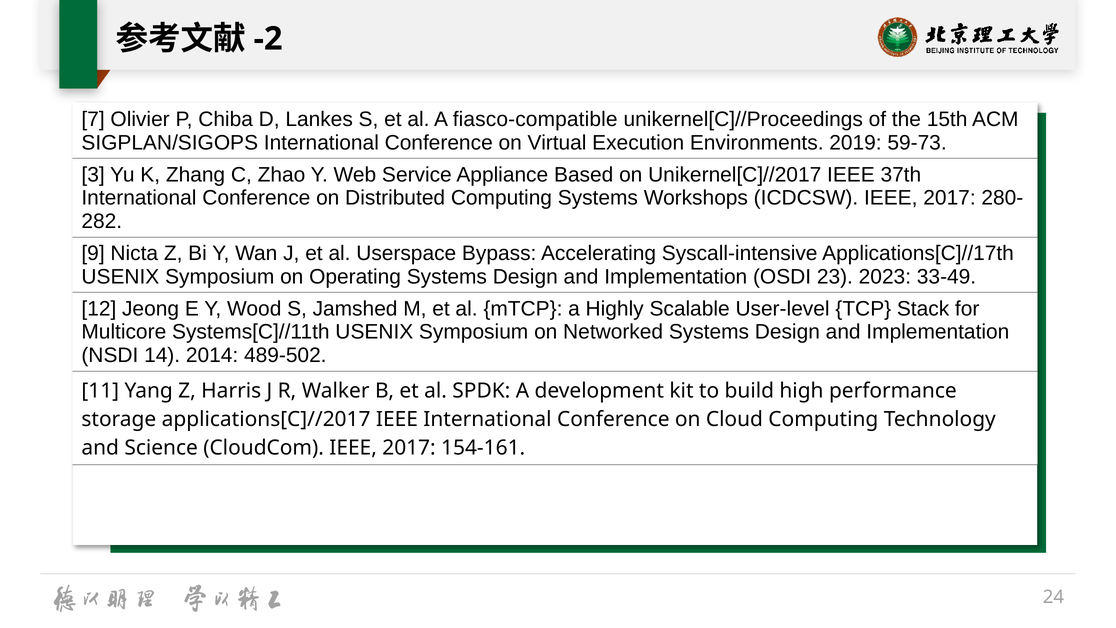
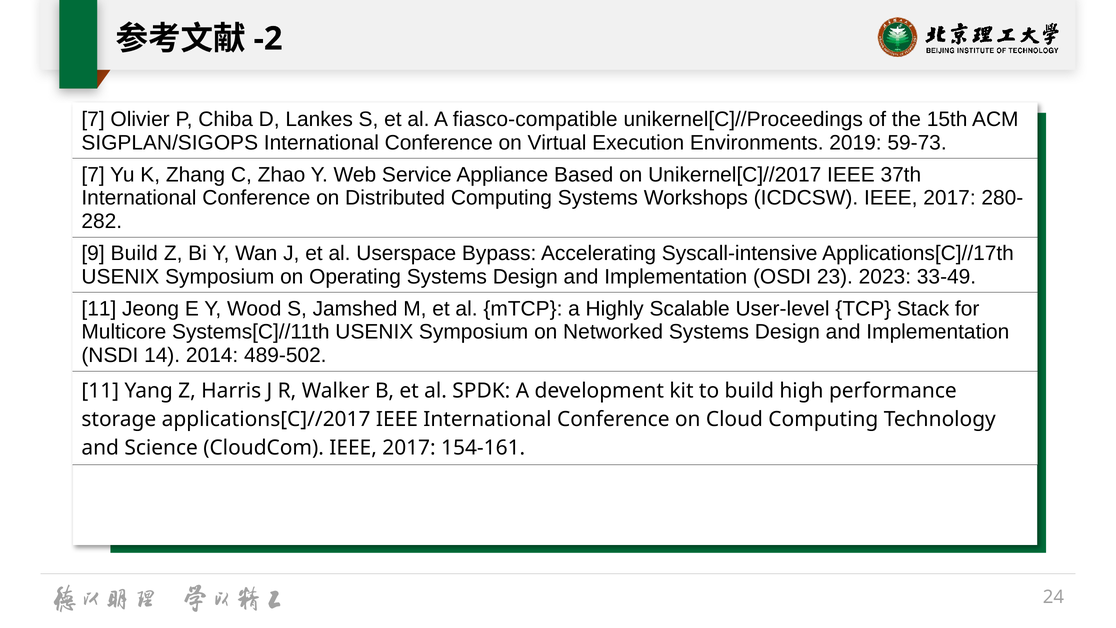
3 at (93, 175): 3 -> 7
9 Nicta: Nicta -> Build
12 at (99, 308): 12 -> 11
